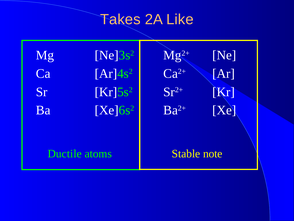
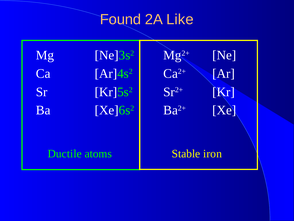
Takes: Takes -> Found
note: note -> iron
